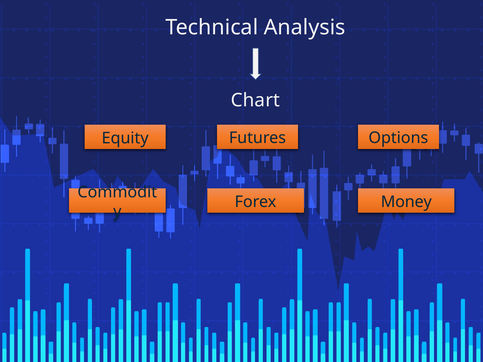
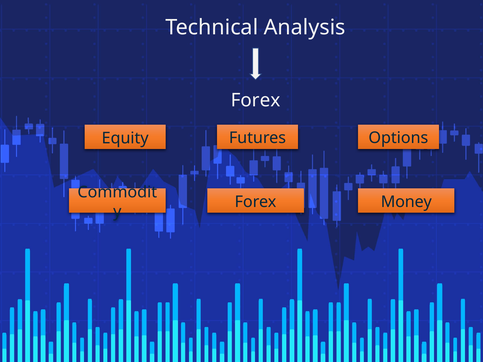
Chart at (255, 100): Chart -> Forex
